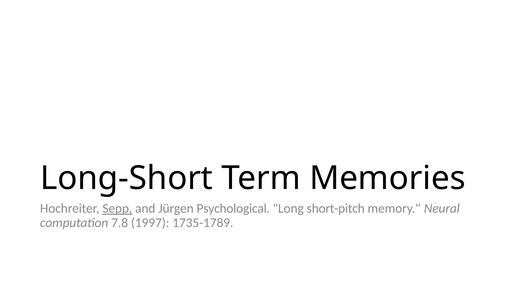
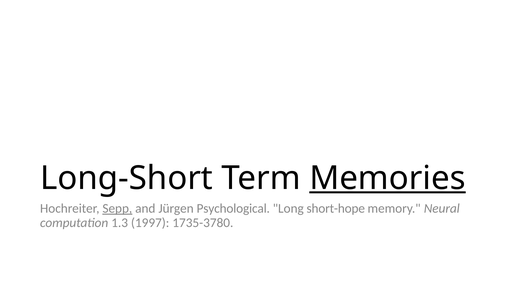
Memories underline: none -> present
short-pitch: short-pitch -> short-hope
7.8: 7.8 -> 1.3
1735-1789: 1735-1789 -> 1735-3780
